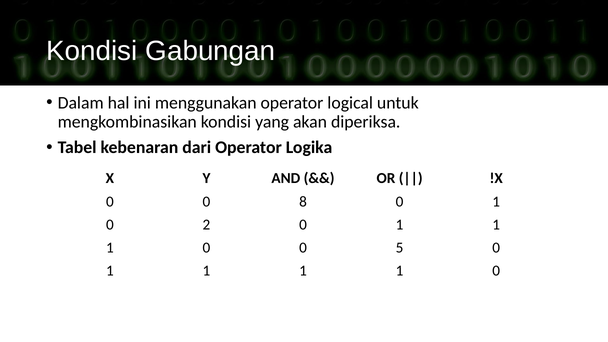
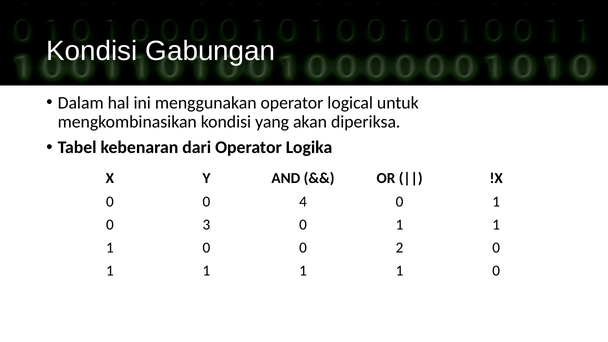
8: 8 -> 4
2: 2 -> 3
5: 5 -> 2
